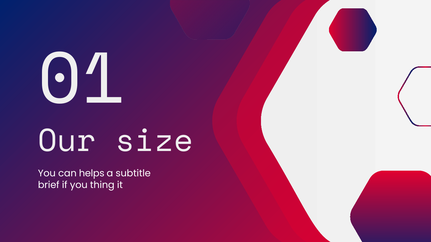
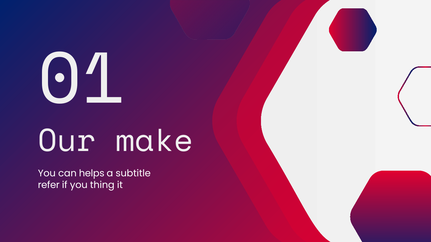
size: size -> make
brief: brief -> refer
